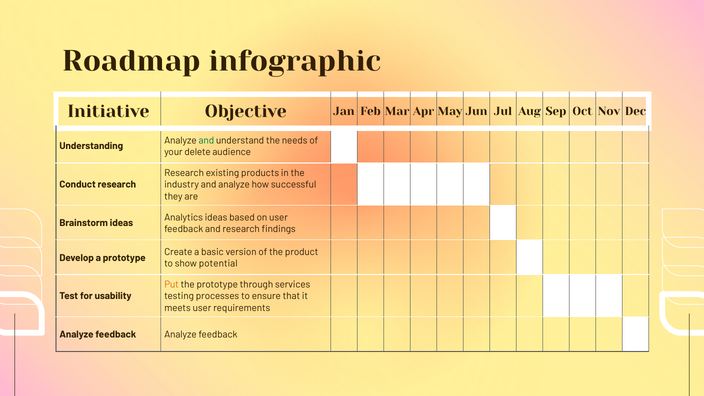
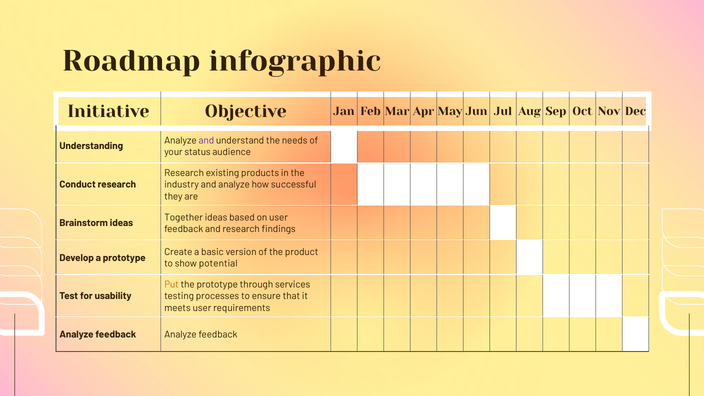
and at (206, 140) colour: green -> purple
delete: delete -> status
Analytics: Analytics -> Together
